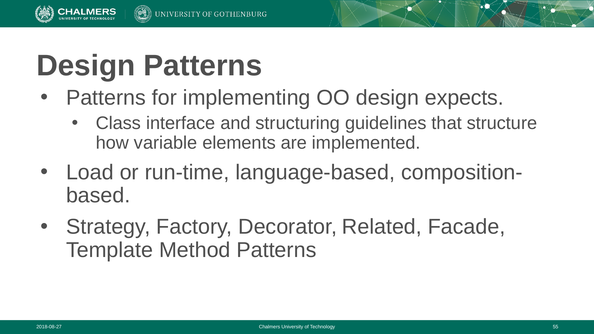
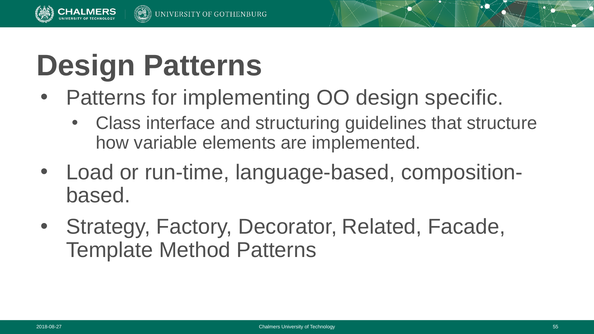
expects: expects -> specific
